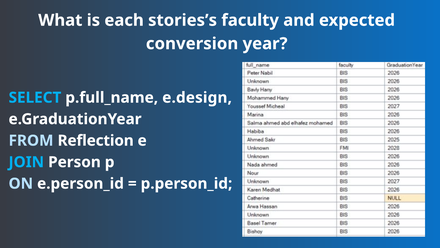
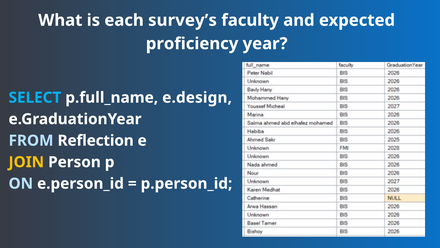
stories’s: stories’s -> survey’s
conversion: conversion -> proficiency
JOIN colour: light blue -> yellow
